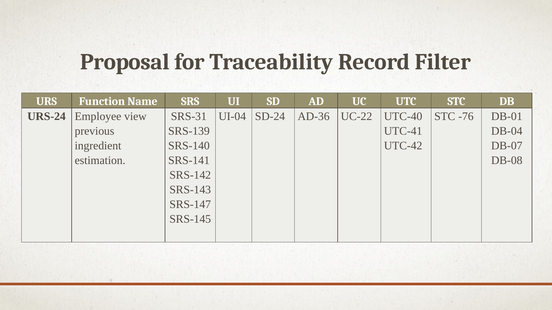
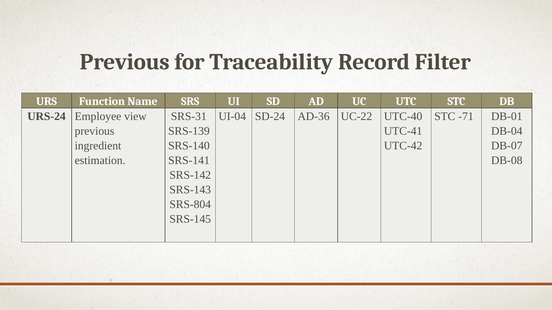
Proposal at (125, 62): Proposal -> Previous
-76: -76 -> -71
SRS-147: SRS-147 -> SRS-804
